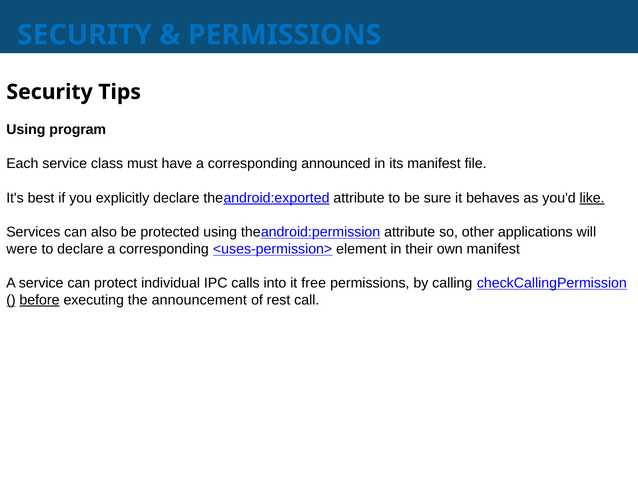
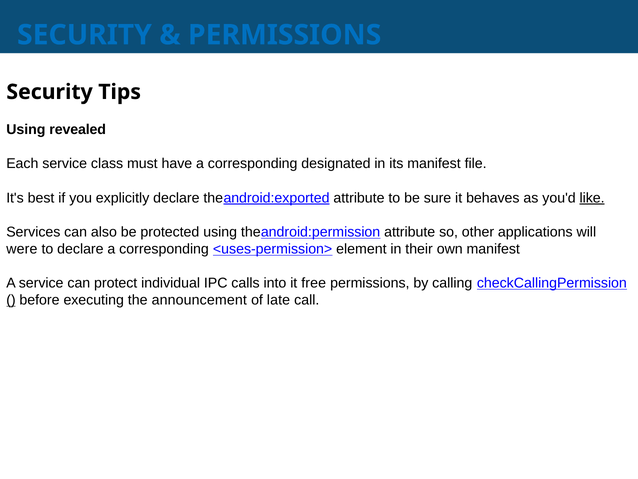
program: program -> revealed
announced: announced -> designated
before underline: present -> none
rest: rest -> late
